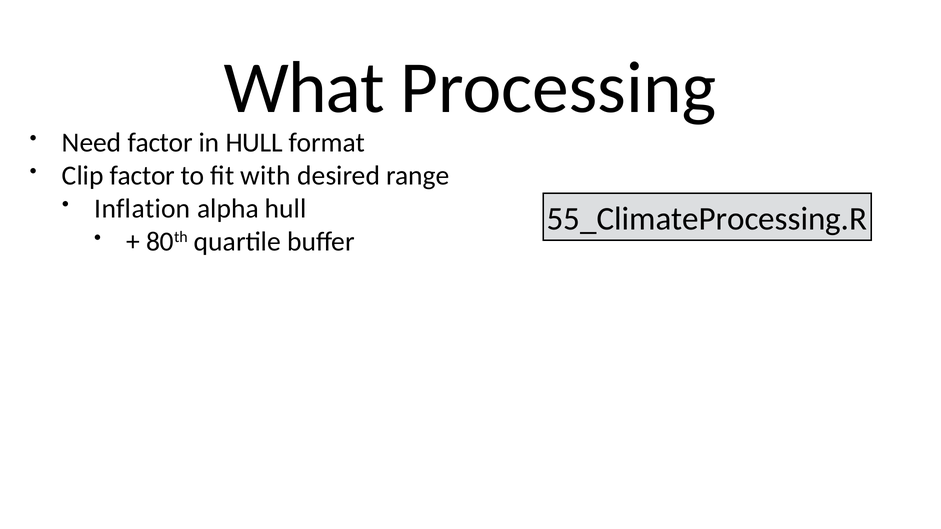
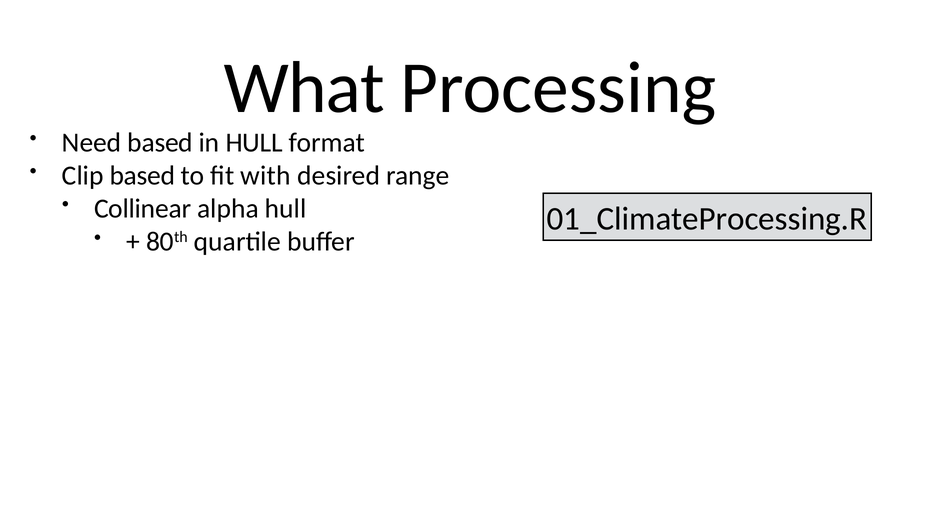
Need factor: factor -> based
Clip factor: factor -> based
Inflation: Inflation -> Collinear
55_ClimateProcessing.R: 55_ClimateProcessing.R -> 01_ClimateProcessing.R
